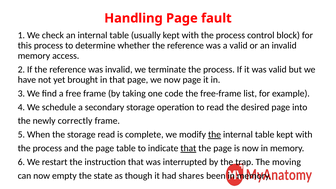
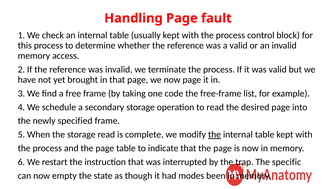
correctly: correctly -> specified
that at (188, 148) underline: present -> none
moving: moving -> specific
shares: shares -> modes
